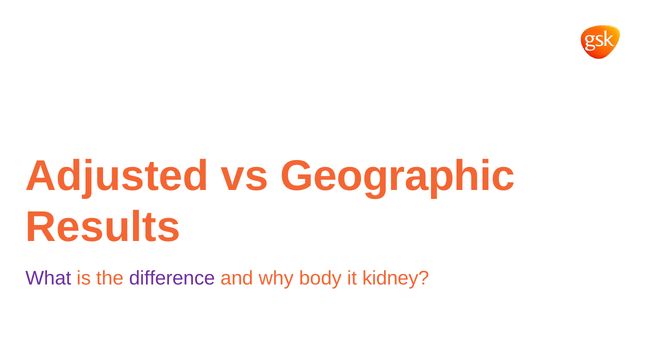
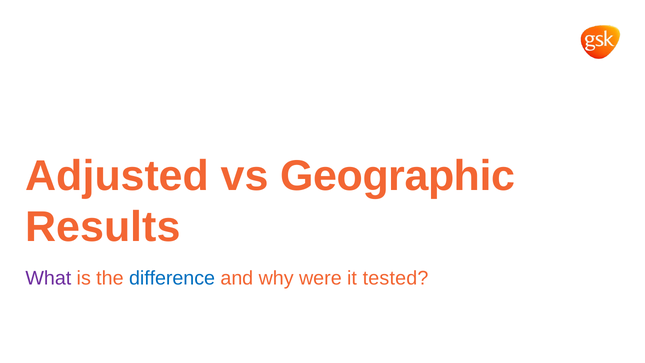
difference colour: purple -> blue
body: body -> were
kidney: kidney -> tested
